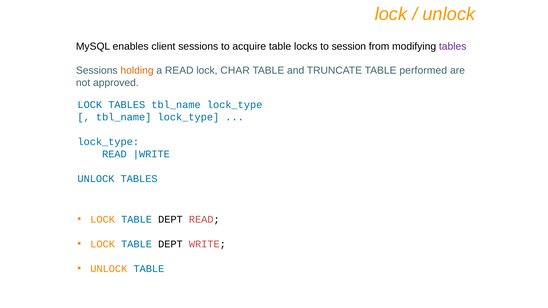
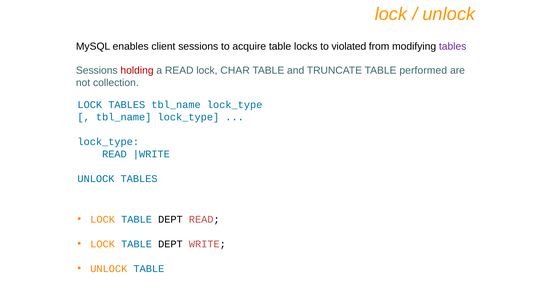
session: session -> violated
holding colour: orange -> red
approved: approved -> collection
